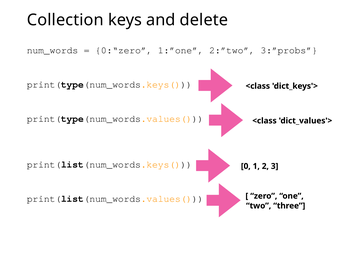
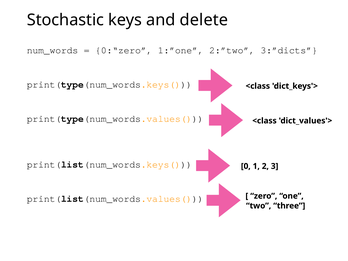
Collection: Collection -> Stochastic
3:”probs: 3:”probs -> 3:”dicts
